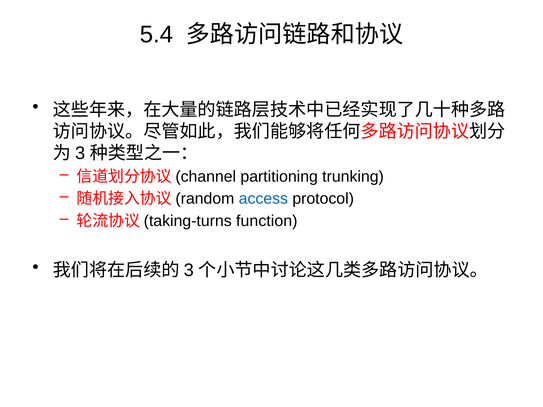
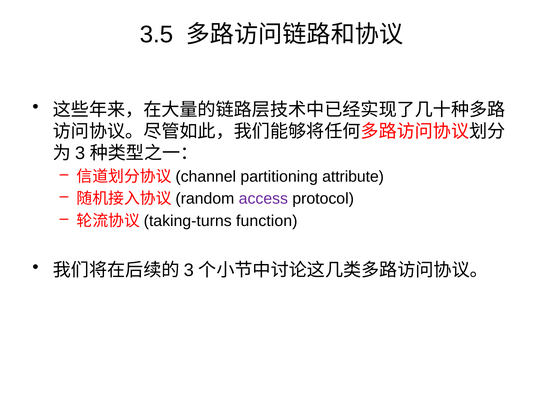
5.4: 5.4 -> 3.5
trunking: trunking -> attribute
access colour: blue -> purple
